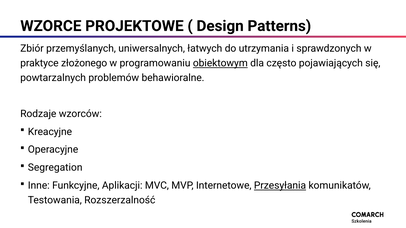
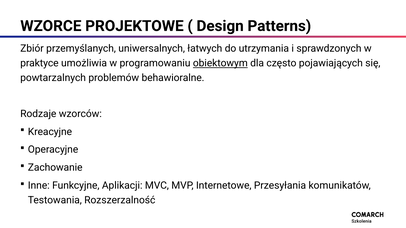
złożonego: złożonego -> umożliwia
Segregation: Segregation -> Zachowanie
Przesyłania underline: present -> none
